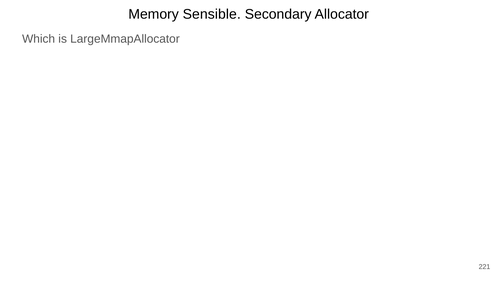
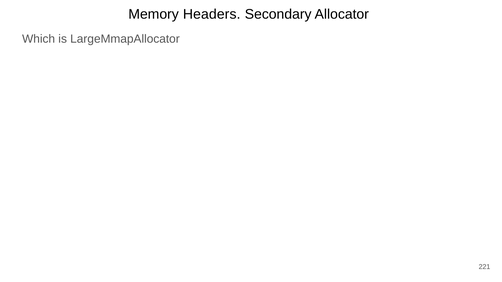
Sensible: Sensible -> Headers
